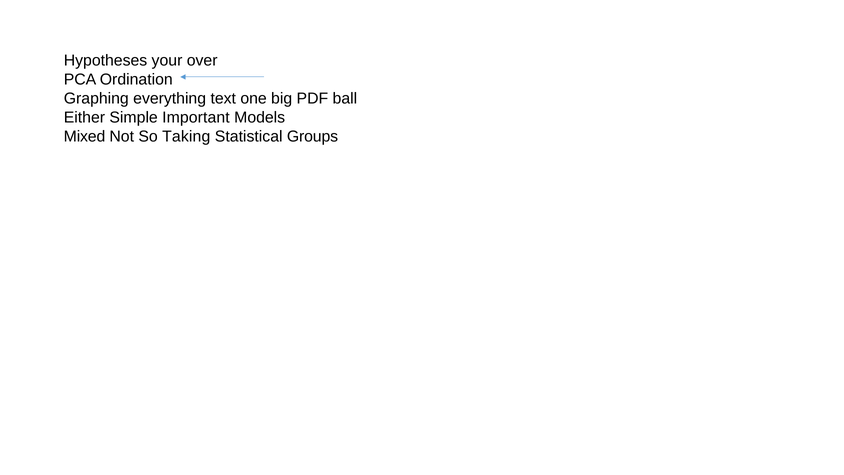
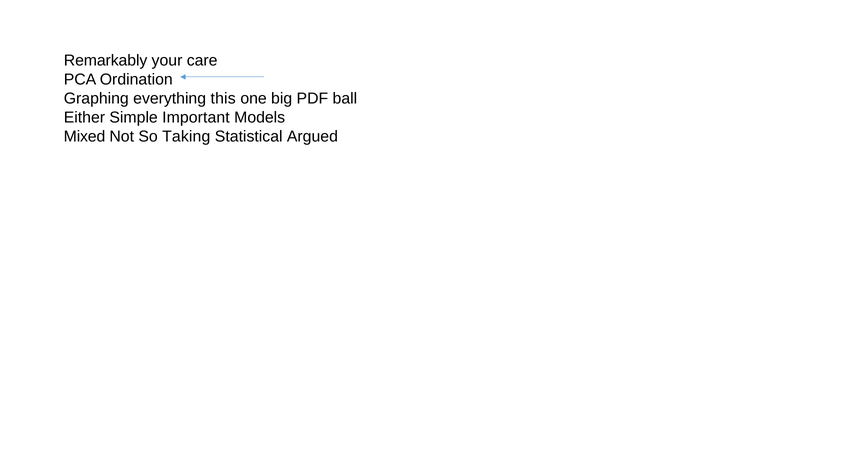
Hypotheses: Hypotheses -> Remarkably
over: over -> care
text: text -> this
Groups: Groups -> Argued
